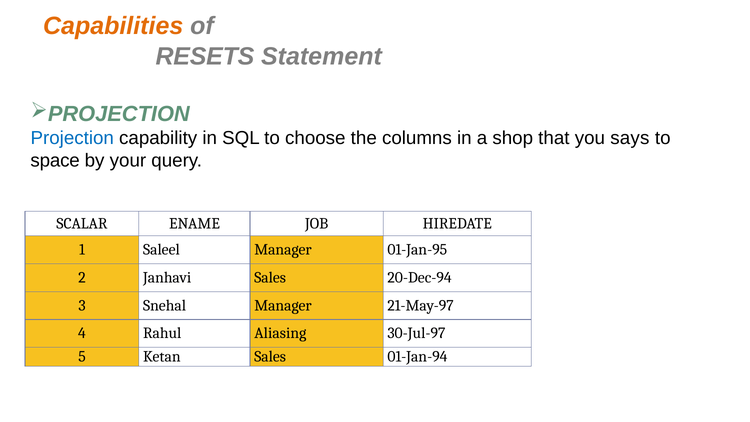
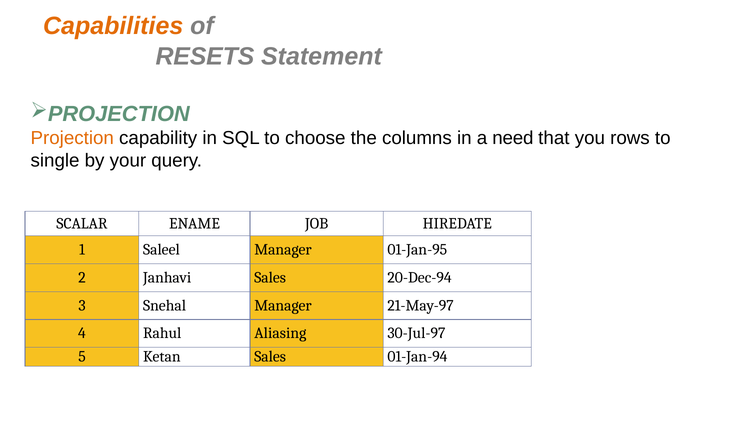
Projection colour: blue -> orange
shop: shop -> need
says: says -> rows
space: space -> single
